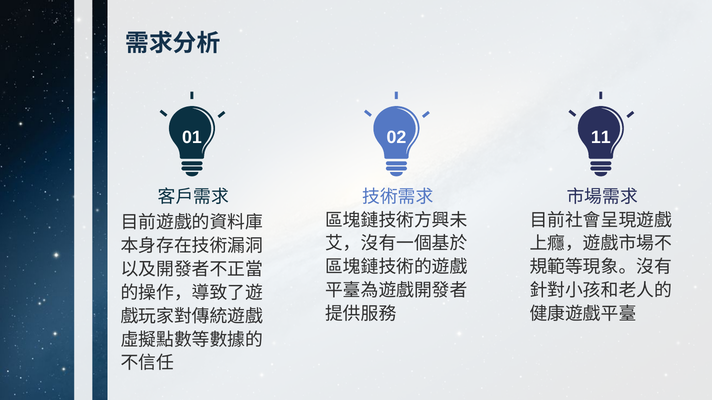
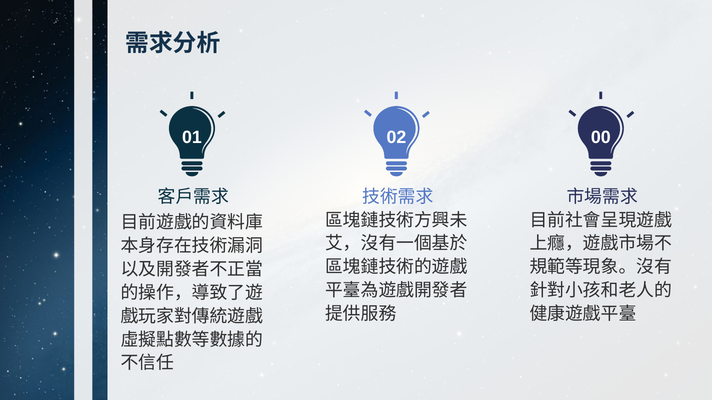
11: 11 -> 00
